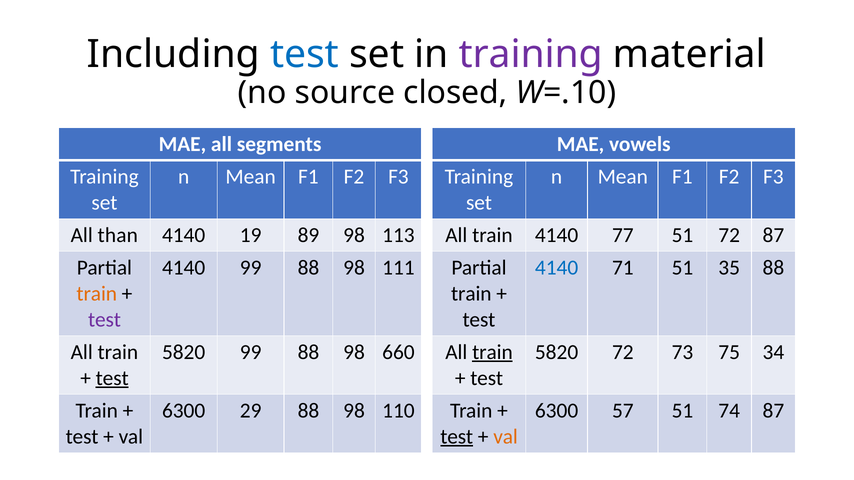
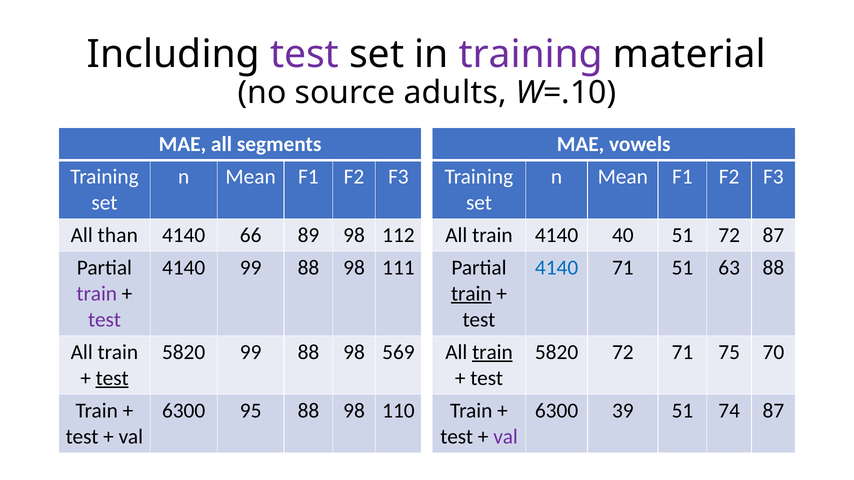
test at (305, 54) colour: blue -> purple
closed: closed -> adults
19: 19 -> 66
113: 113 -> 112
77: 77 -> 40
35: 35 -> 63
train at (97, 294) colour: orange -> purple
train at (471, 294) underline: none -> present
660: 660 -> 569
72 73: 73 -> 71
34: 34 -> 70
29: 29 -> 95
57: 57 -> 39
test at (457, 437) underline: present -> none
val at (506, 437) colour: orange -> purple
